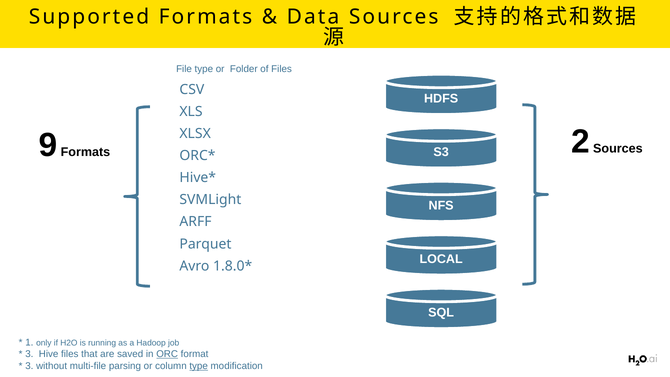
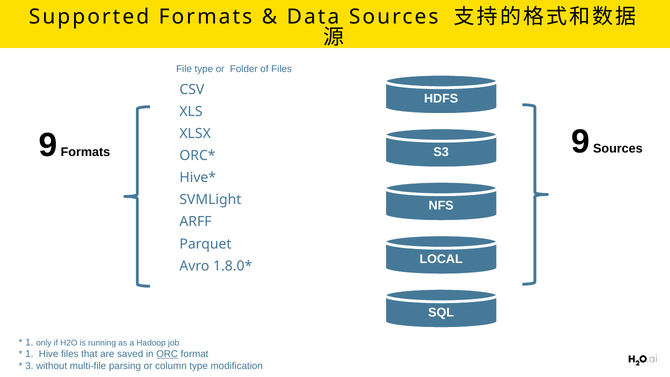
Formats 2: 2 -> 9
3 at (29, 354): 3 -> 1
type at (199, 366) underline: present -> none
